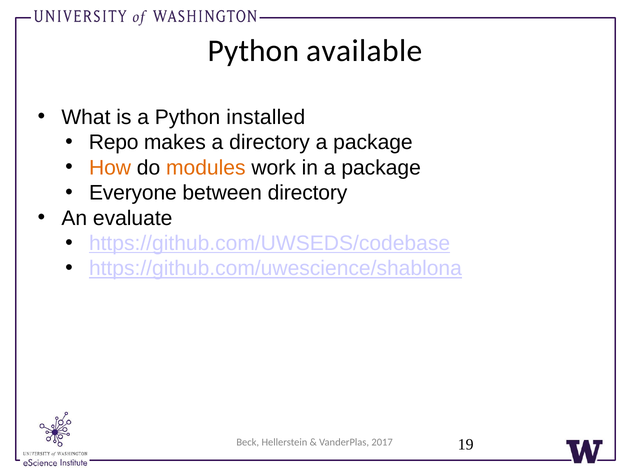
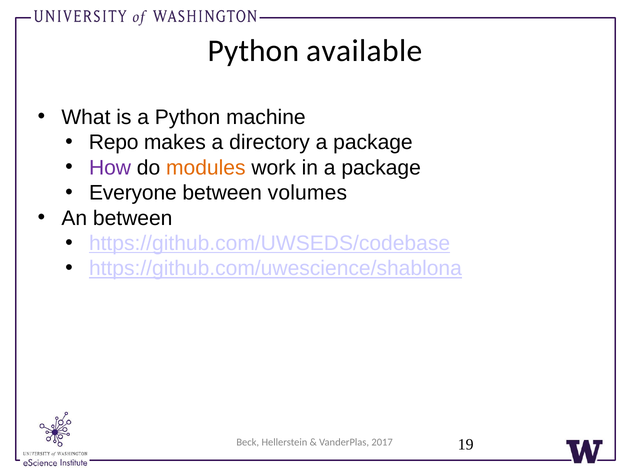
installed: installed -> machine
How colour: orange -> purple
between directory: directory -> volumes
An evaluate: evaluate -> between
